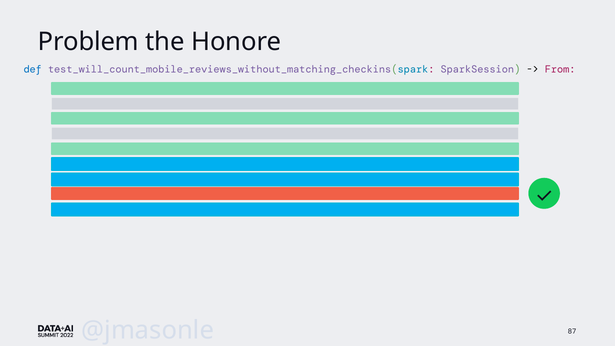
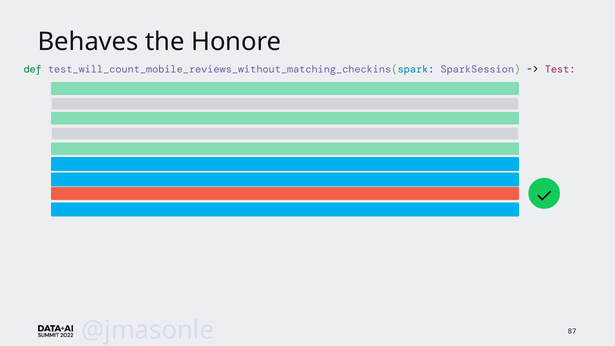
Problem: Problem -> Behaves
def colour: blue -> green
From: From -> Test
